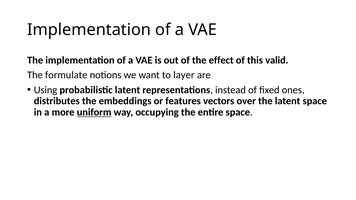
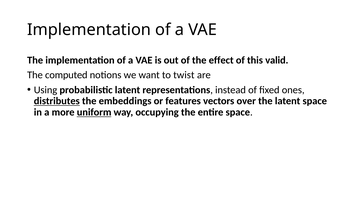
formulate: formulate -> computed
layer: layer -> twist
distributes underline: none -> present
